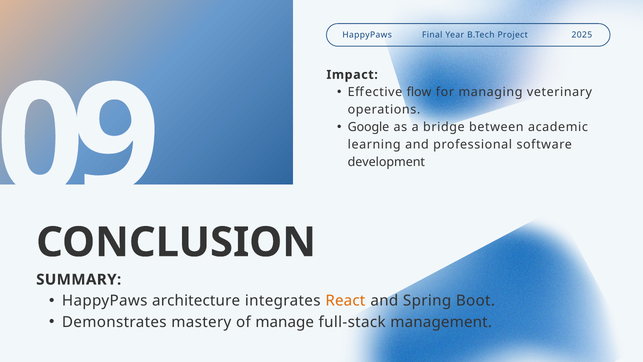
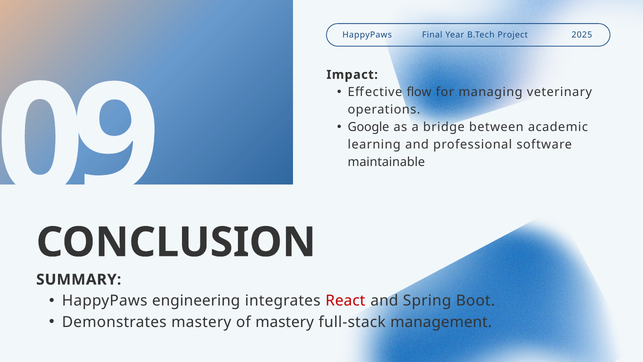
development: development -> maintainable
architecture: architecture -> engineering
React colour: orange -> red
of manage: manage -> mastery
